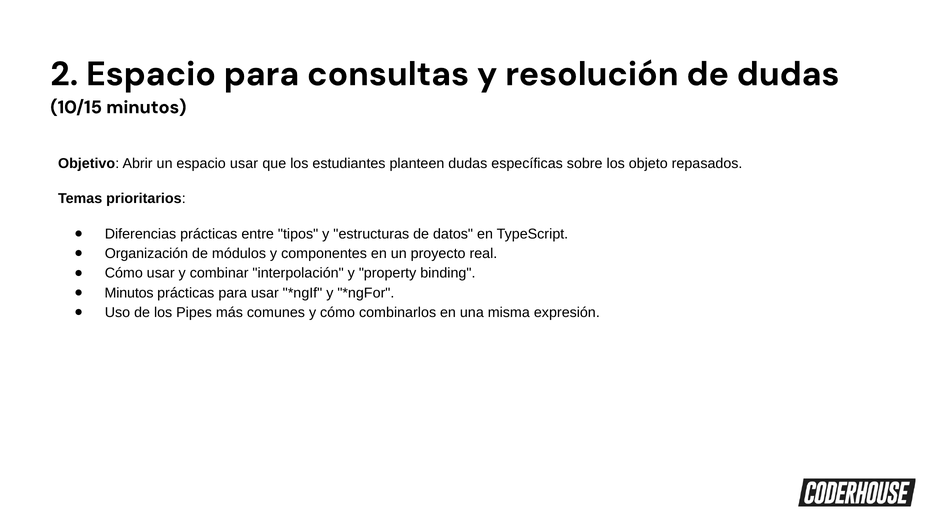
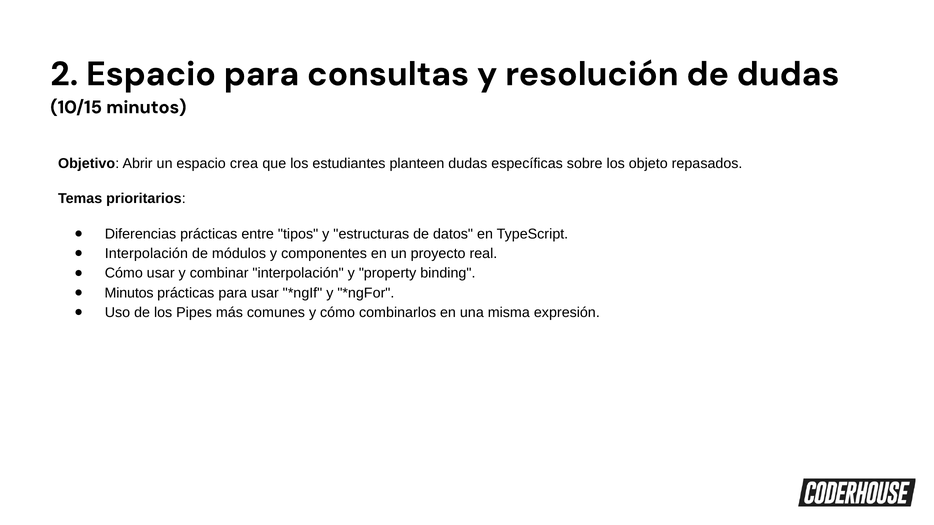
espacio usar: usar -> crea
Organización at (146, 254): Organización -> Interpolación
